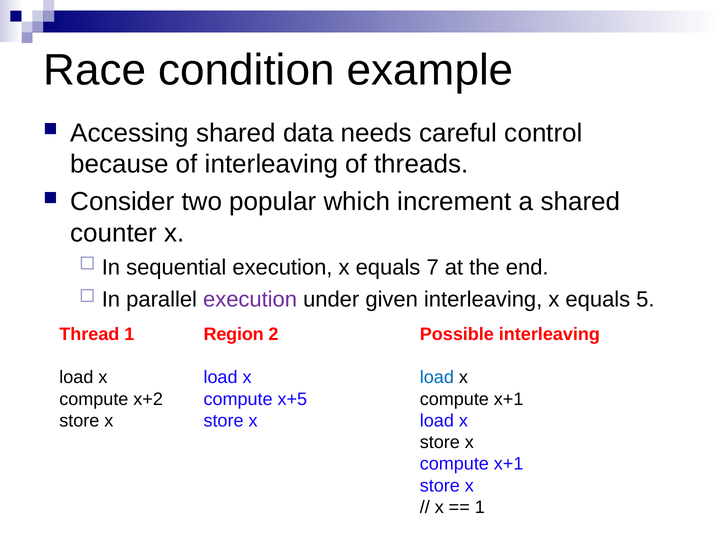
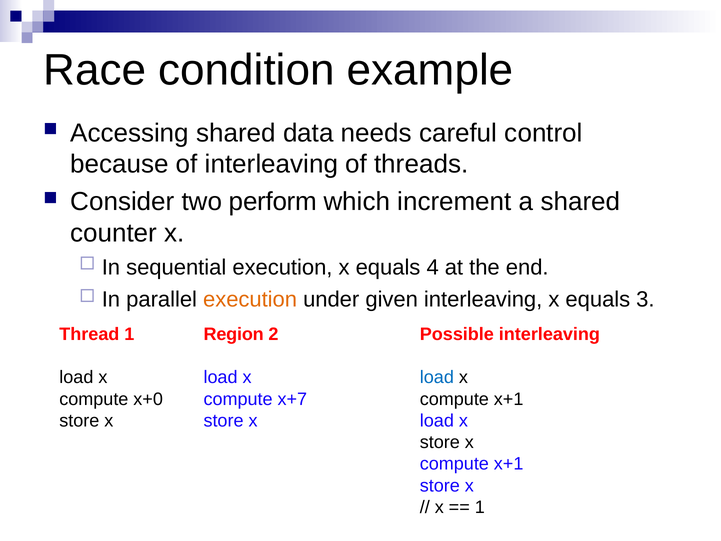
popular: popular -> perform
7: 7 -> 4
execution at (250, 299) colour: purple -> orange
5: 5 -> 3
x+2: x+2 -> x+0
x+5: x+5 -> x+7
